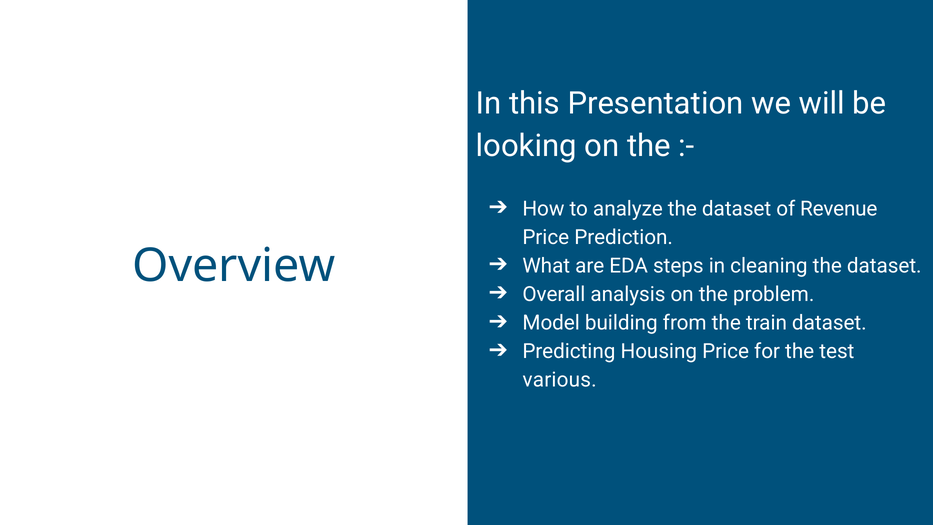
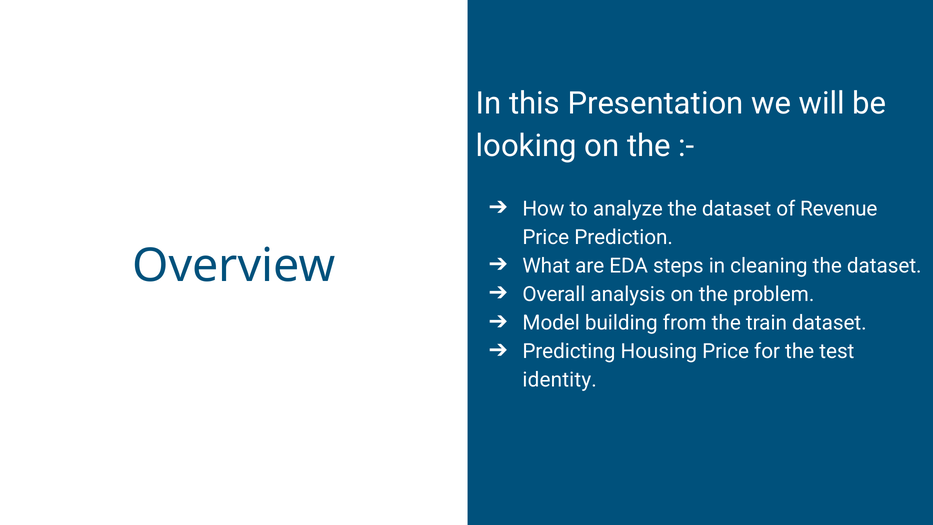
various: various -> identity
